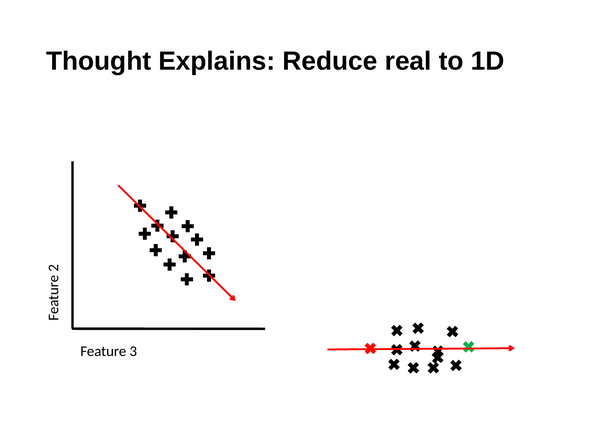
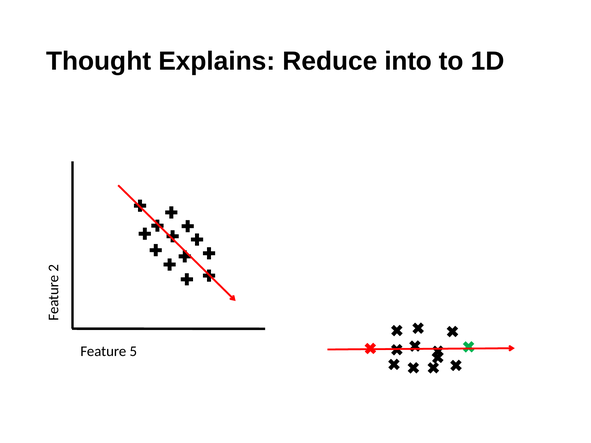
real: real -> into
3: 3 -> 5
